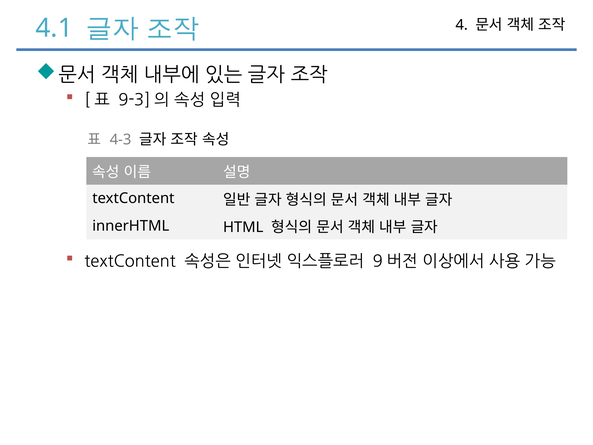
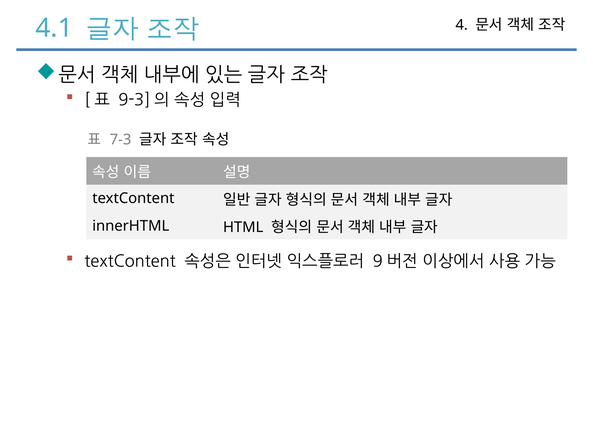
4-3: 4-3 -> 7-3
